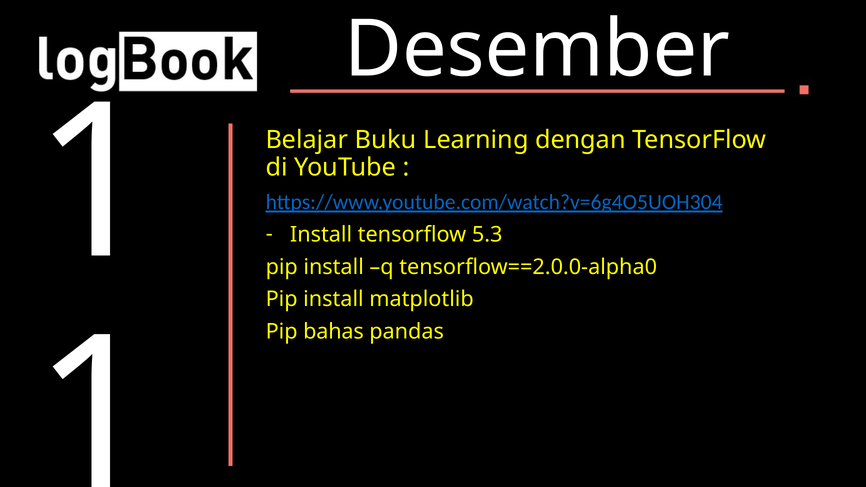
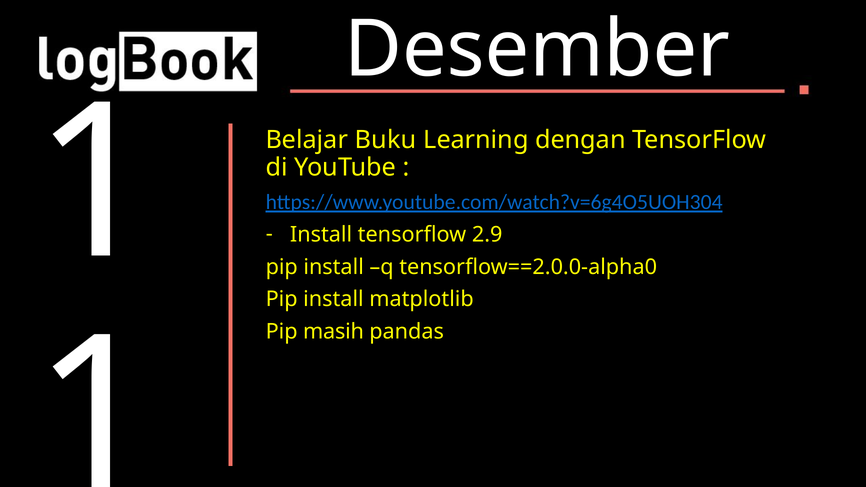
5.3: 5.3 -> 2.9
bahas: bahas -> masih
